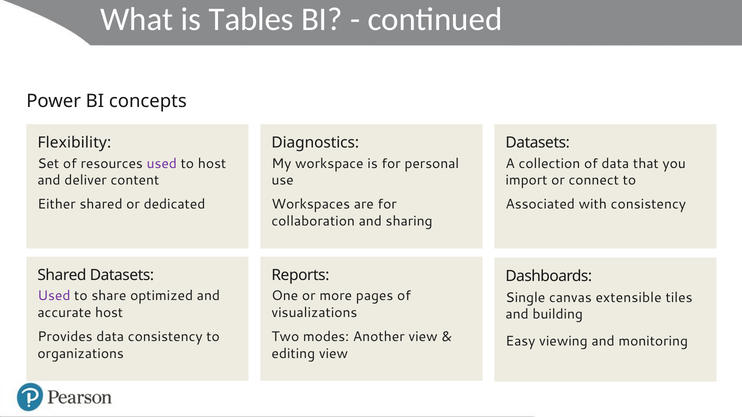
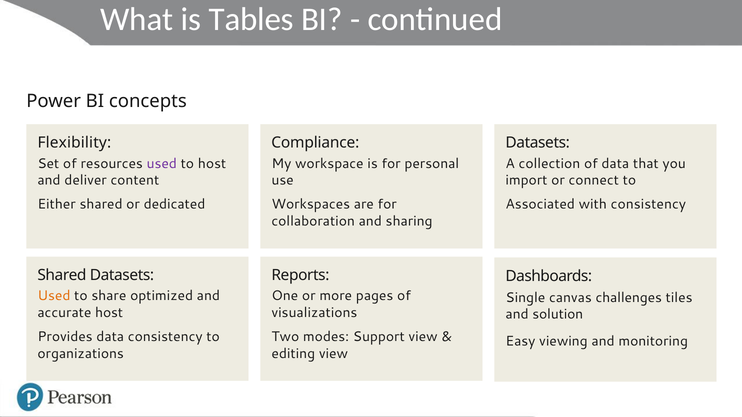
Diagnostics: Diagnostics -> Compliance
Used at (54, 296) colour: purple -> orange
extensible: extensible -> challenges
building: building -> solution
Another: Another -> Support
